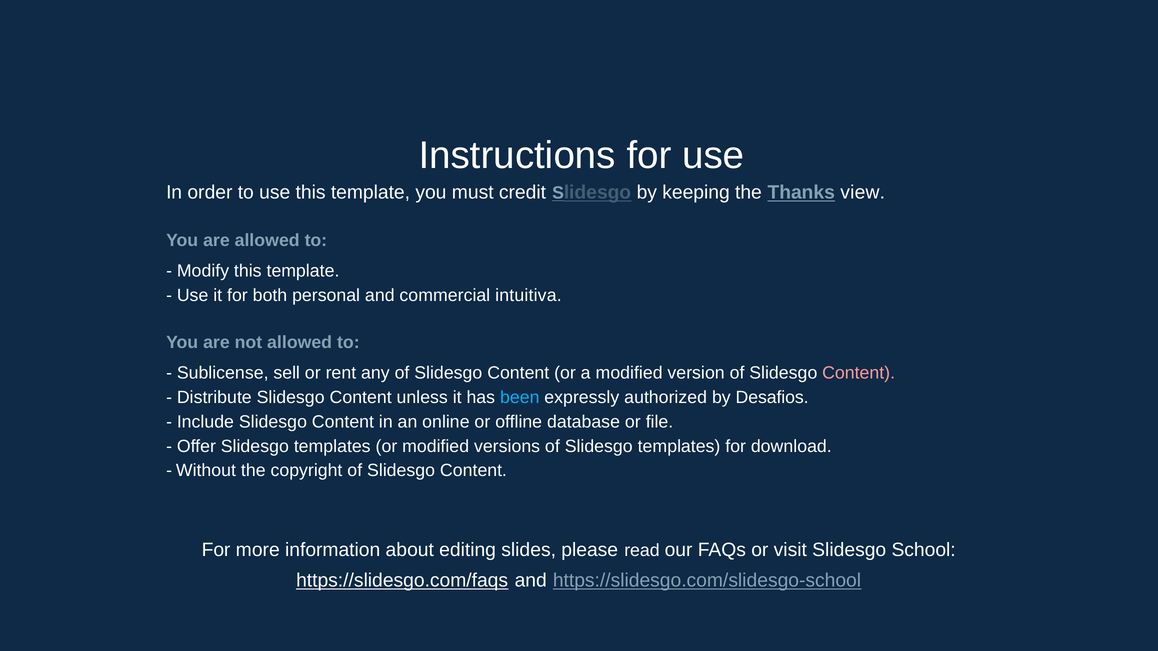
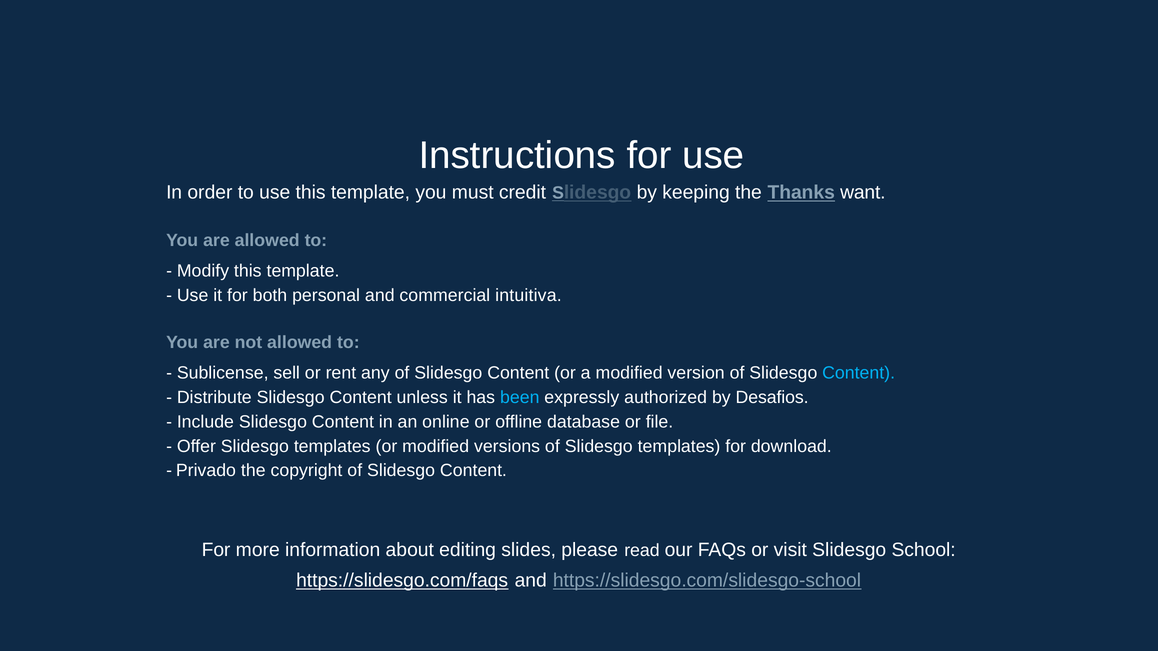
view: view -> want
Content at (859, 373) colour: pink -> light blue
Without: Without -> Privado
